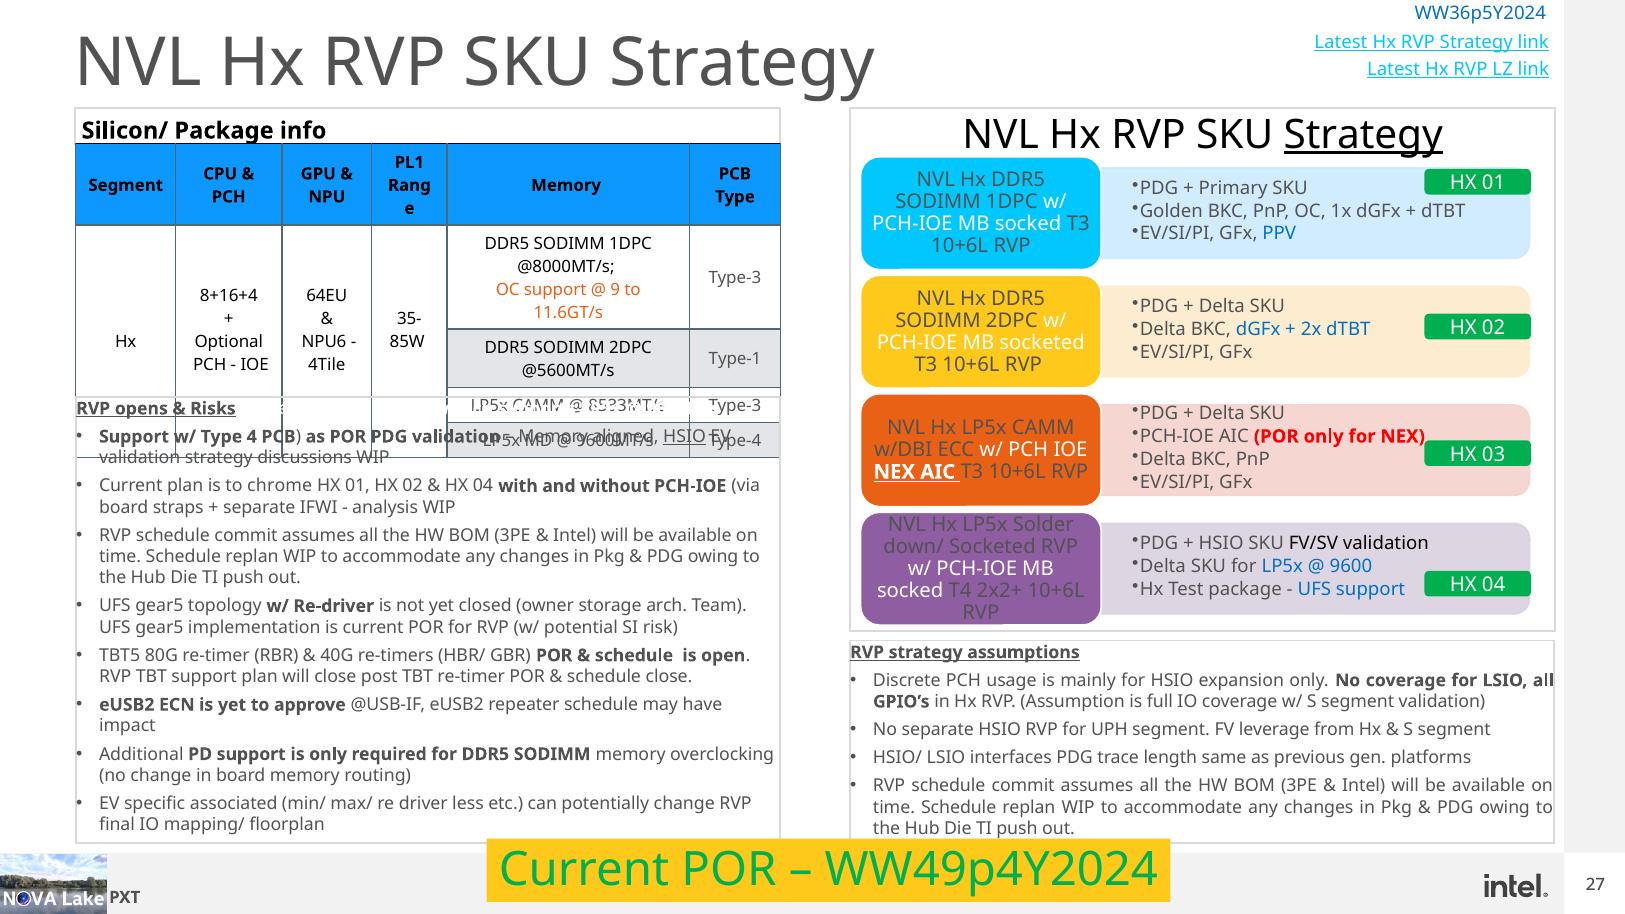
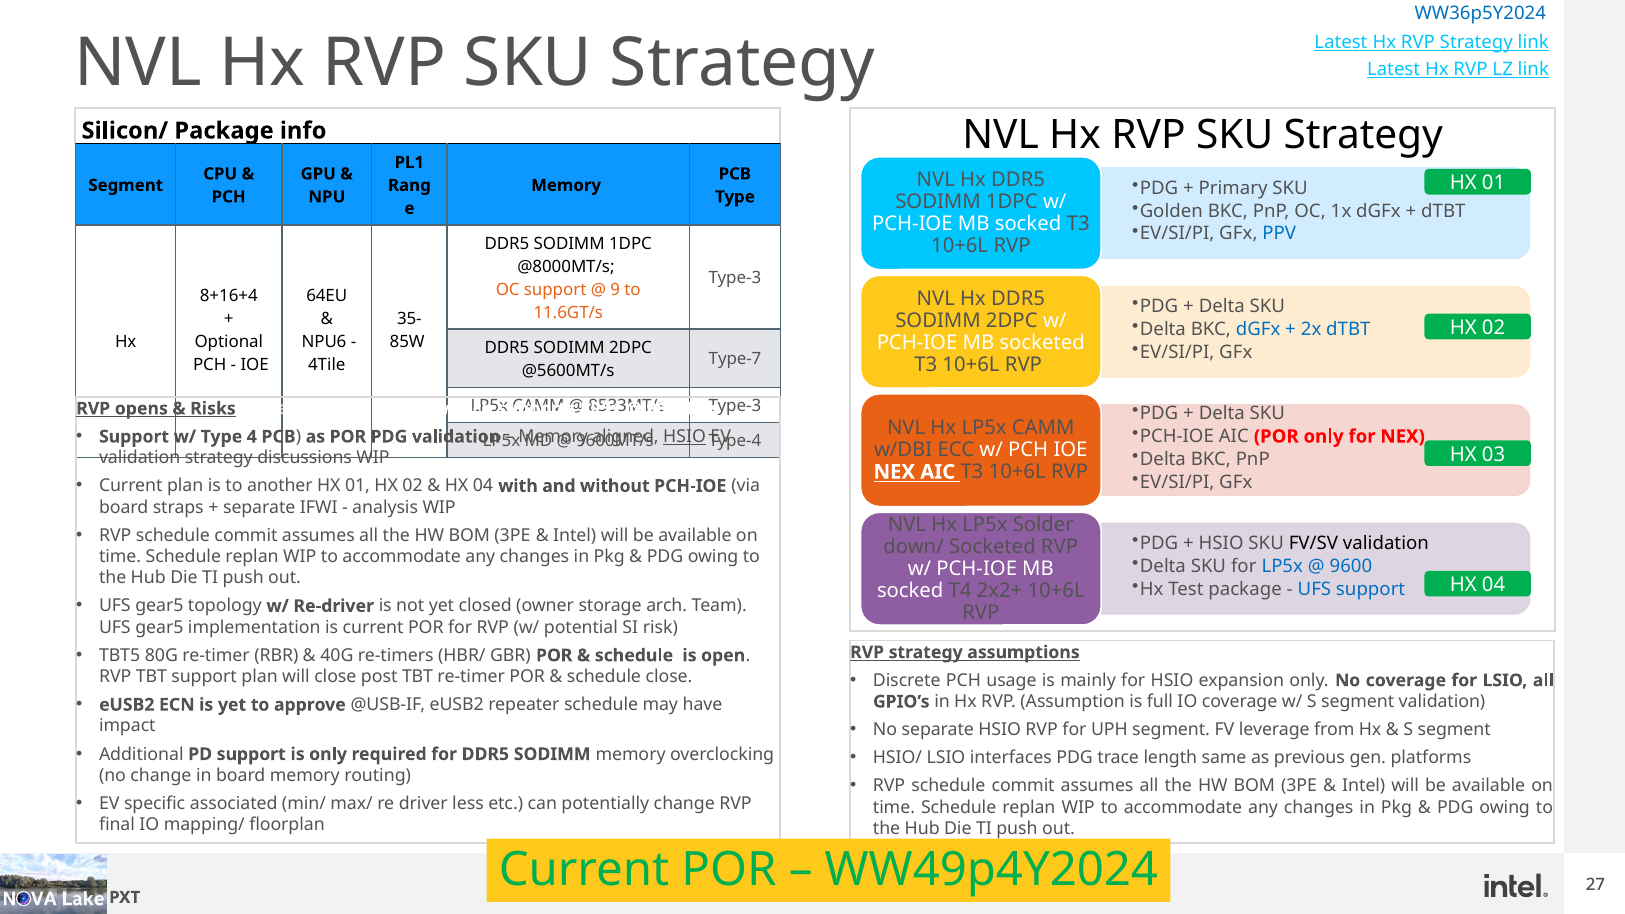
Strategy at (1363, 135) underline: present -> none
Type-1: Type-1 -> Type-7
chrome: chrome -> another
